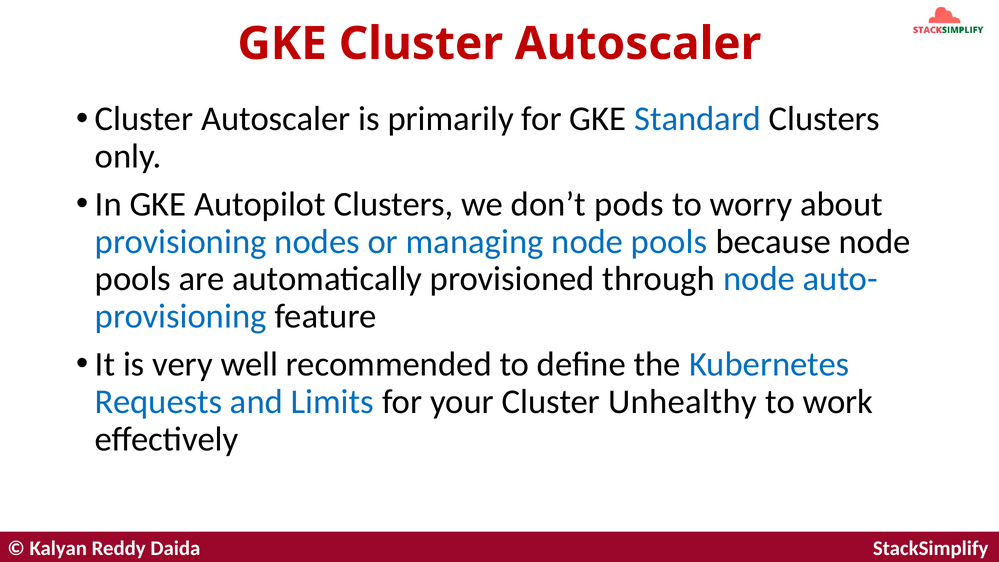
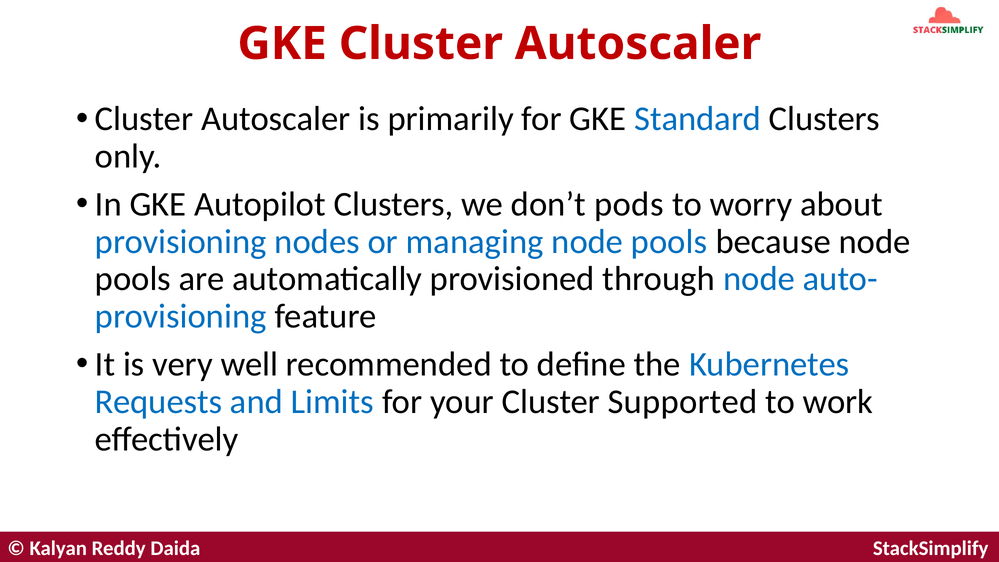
Unhealthy: Unhealthy -> Supported
